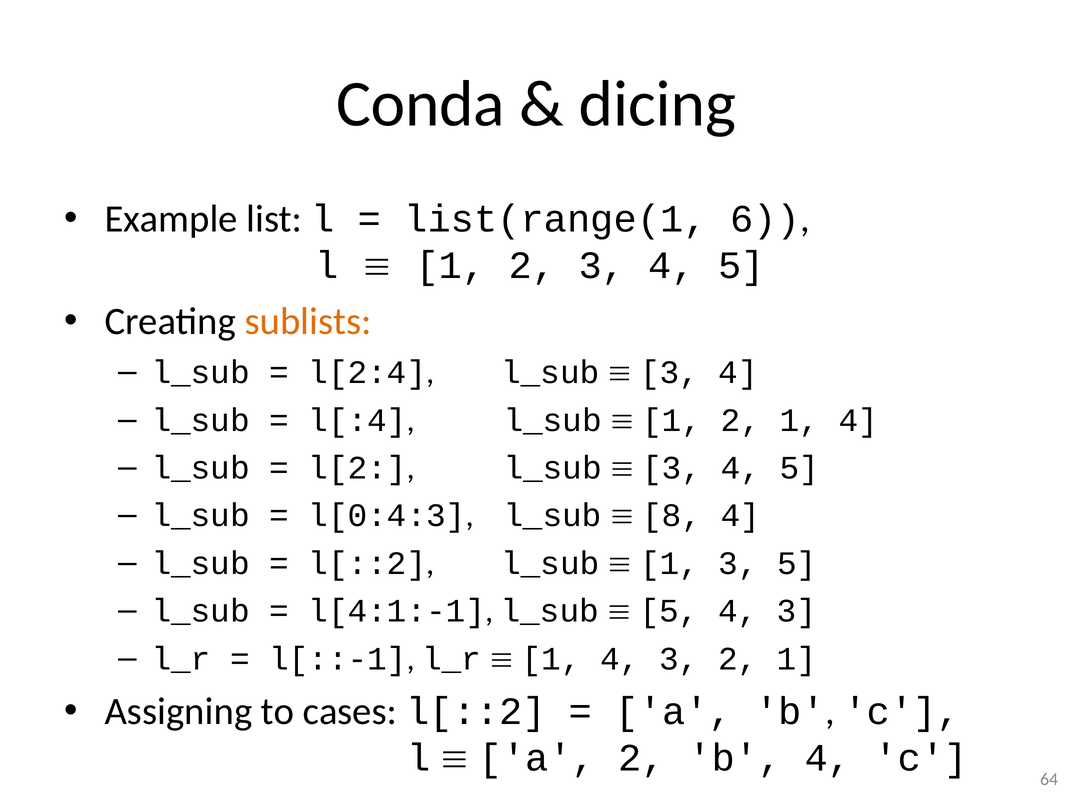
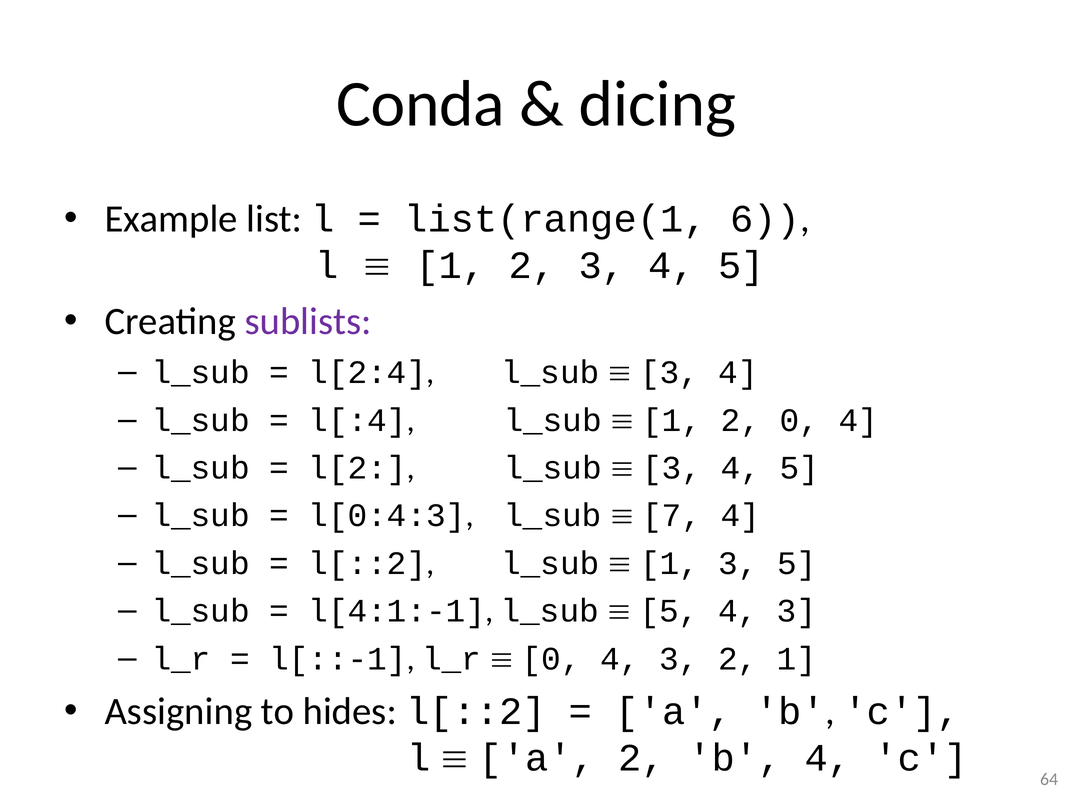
sublists colour: orange -> purple
1 2 1: 1 -> 0
8: 8 -> 7
1 at (551, 659): 1 -> 0
cases: cases -> hides
